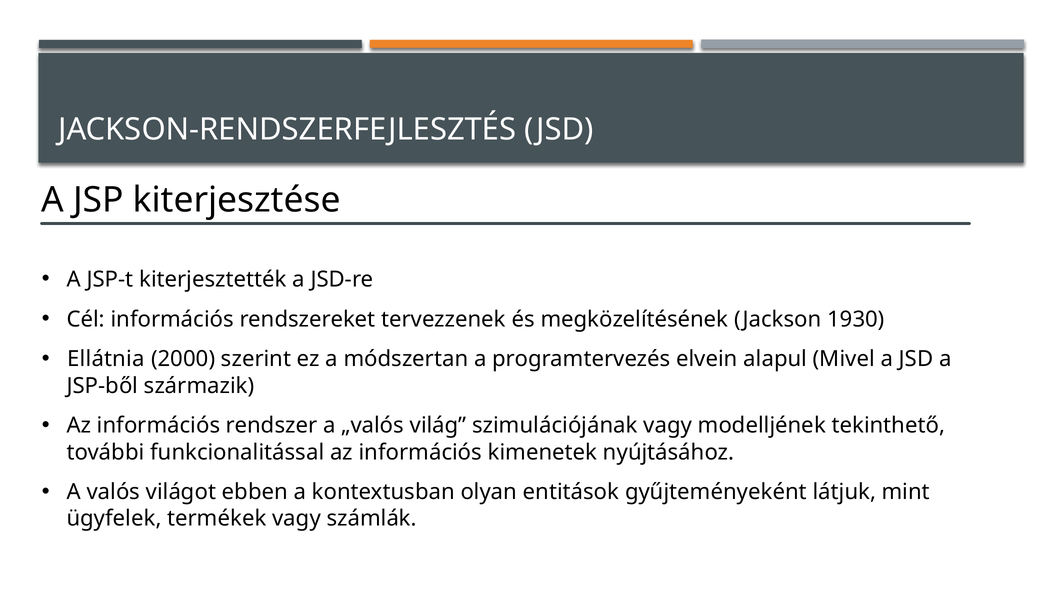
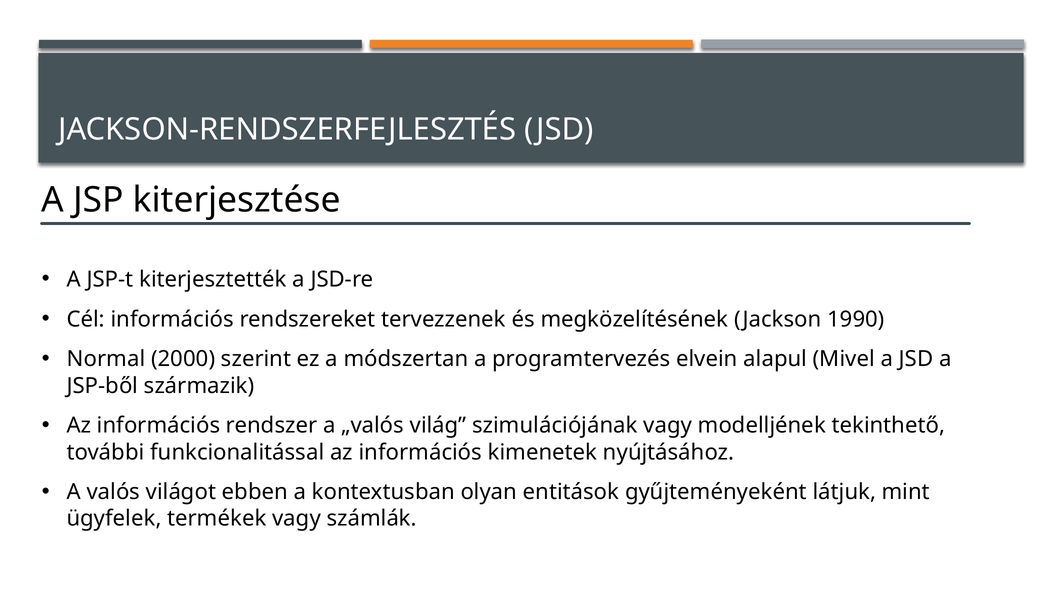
1930: 1930 -> 1990
Ellátnia: Ellátnia -> Normal
